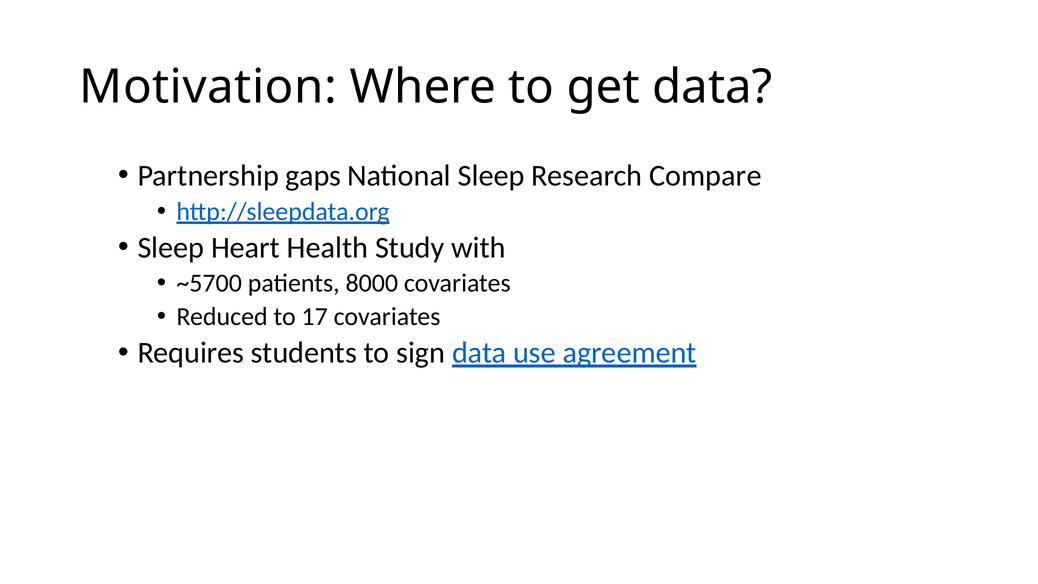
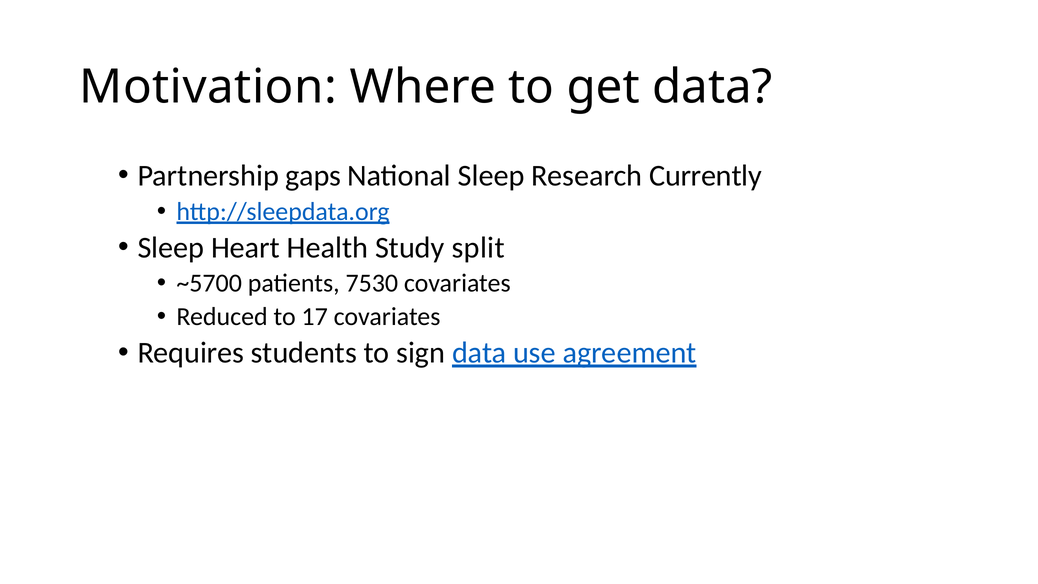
Compare: Compare -> Currently
with: with -> split
8000: 8000 -> 7530
